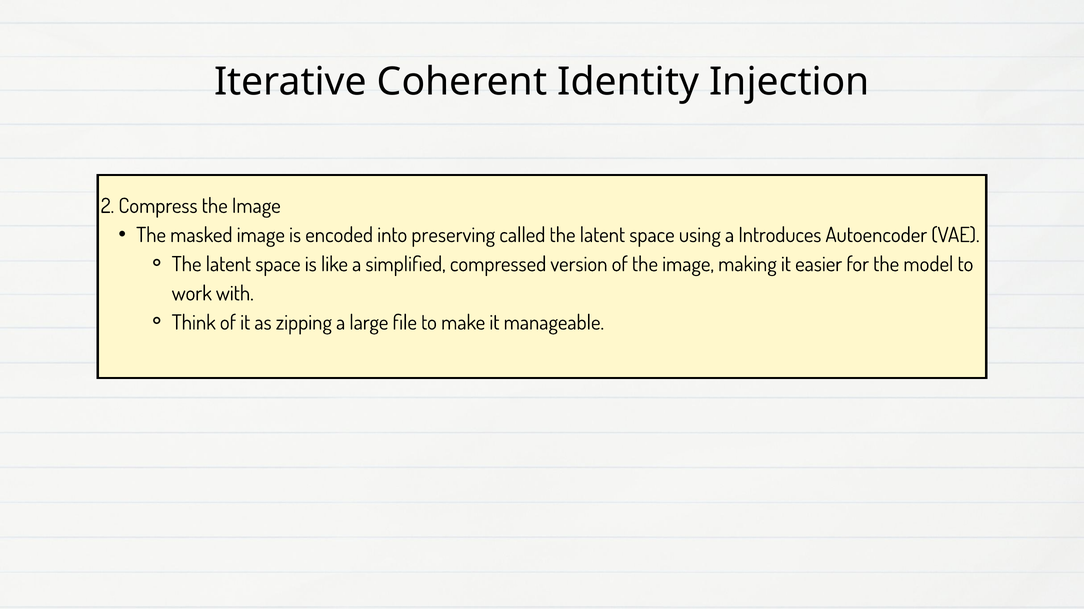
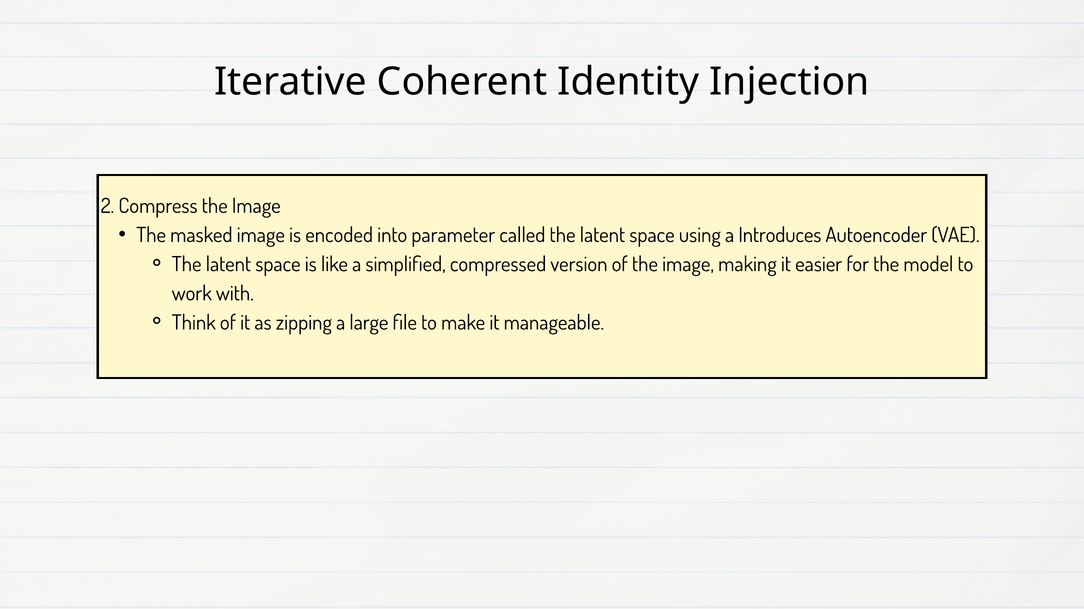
preserving: preserving -> parameter
